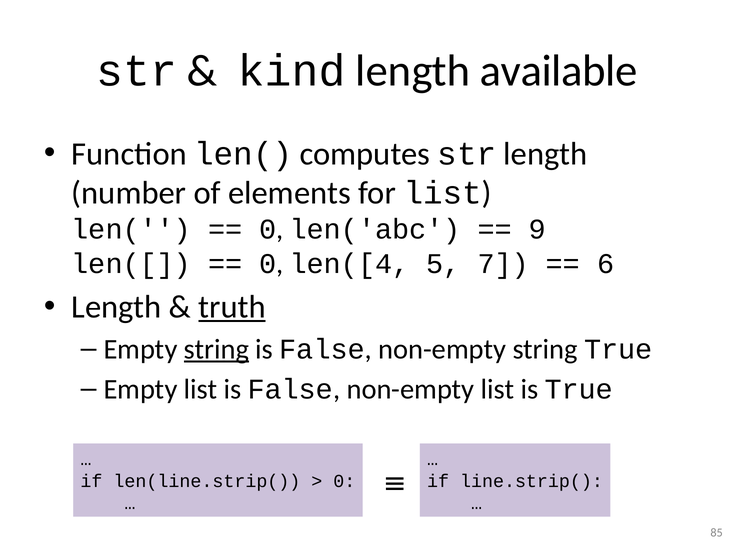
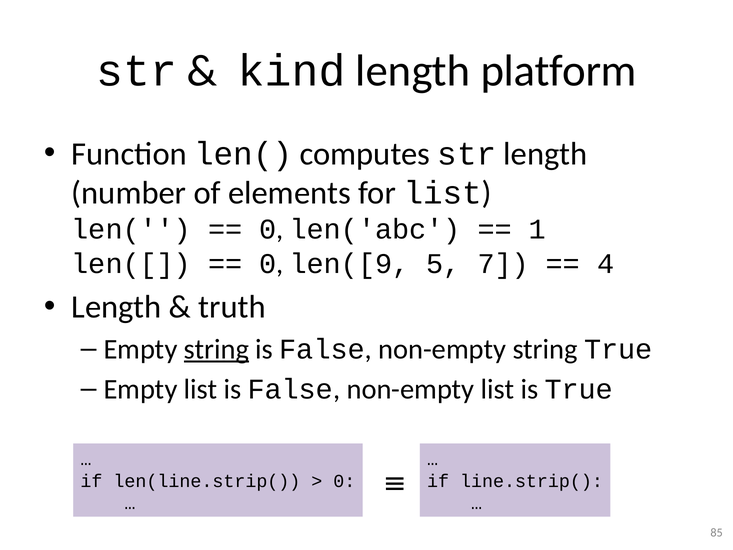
available: available -> platform
9: 9 -> 1
len([4: len([4 -> len([9
6: 6 -> 4
truth underline: present -> none
